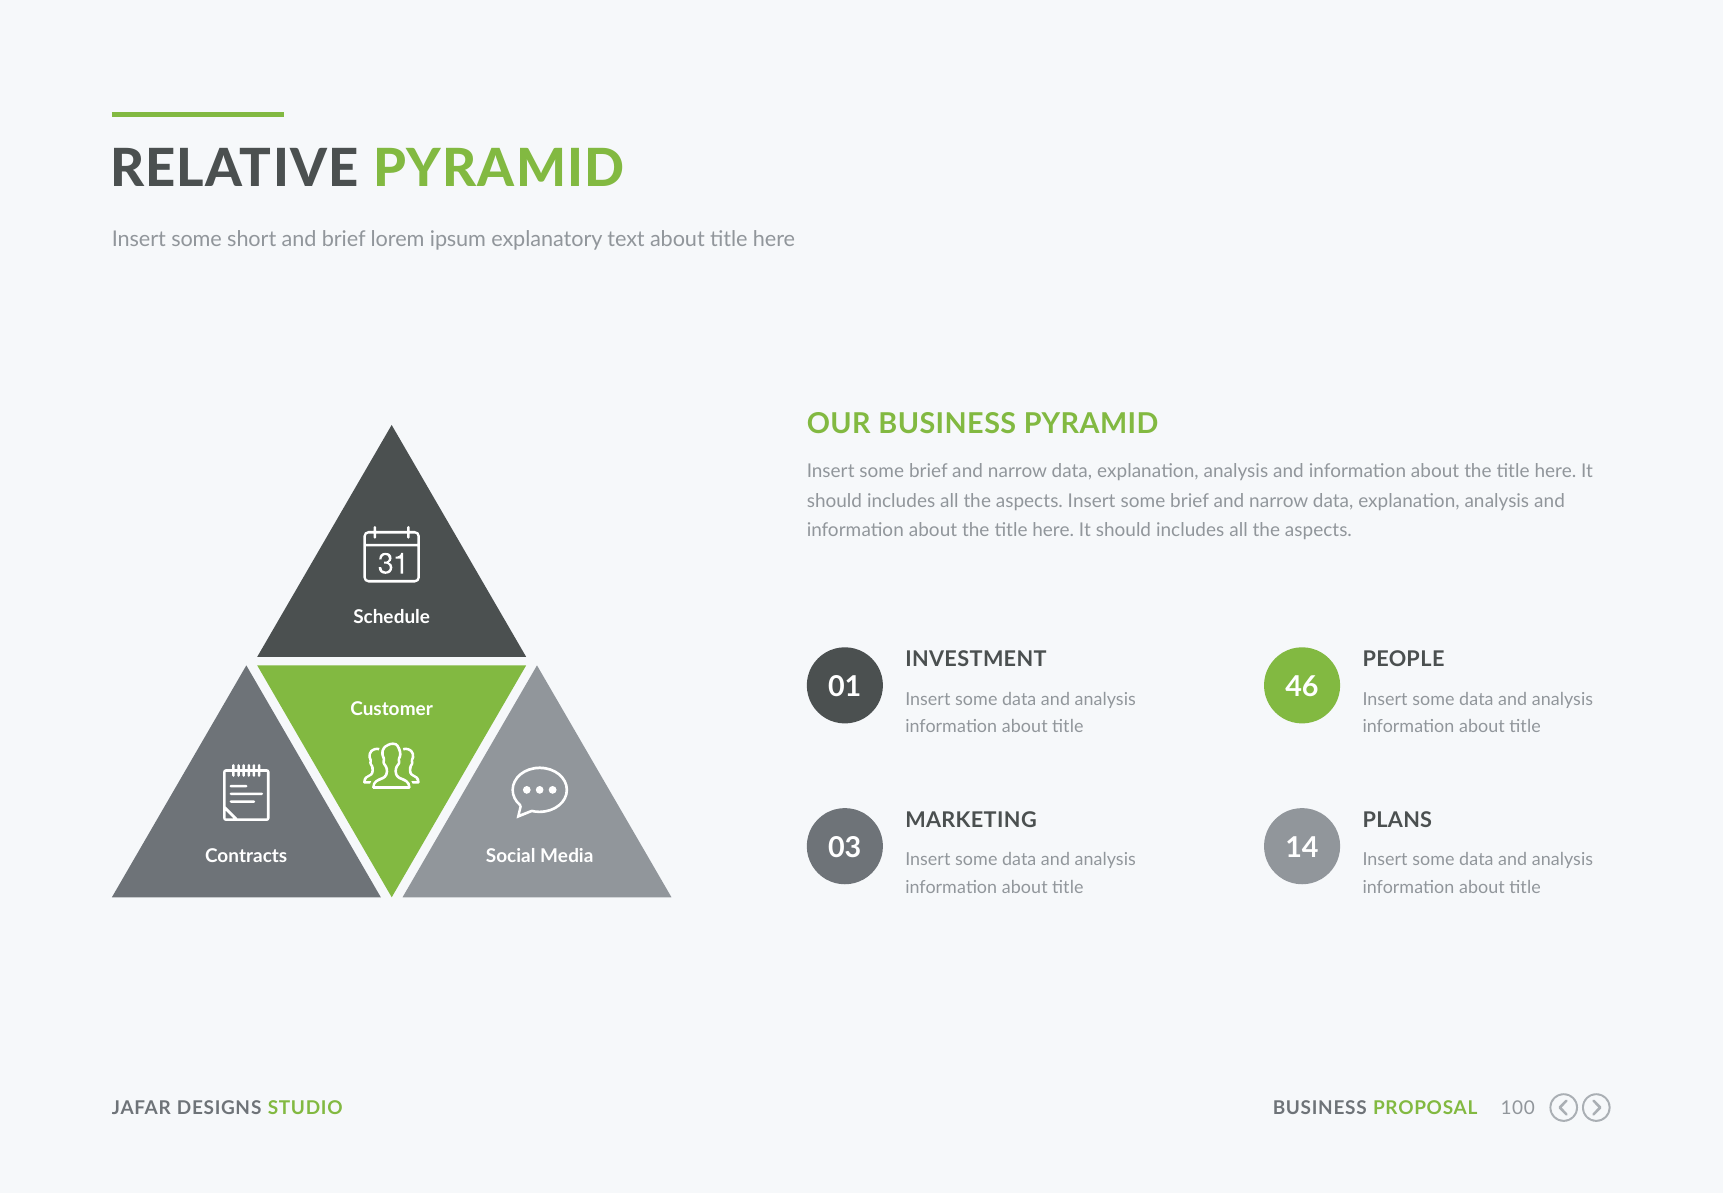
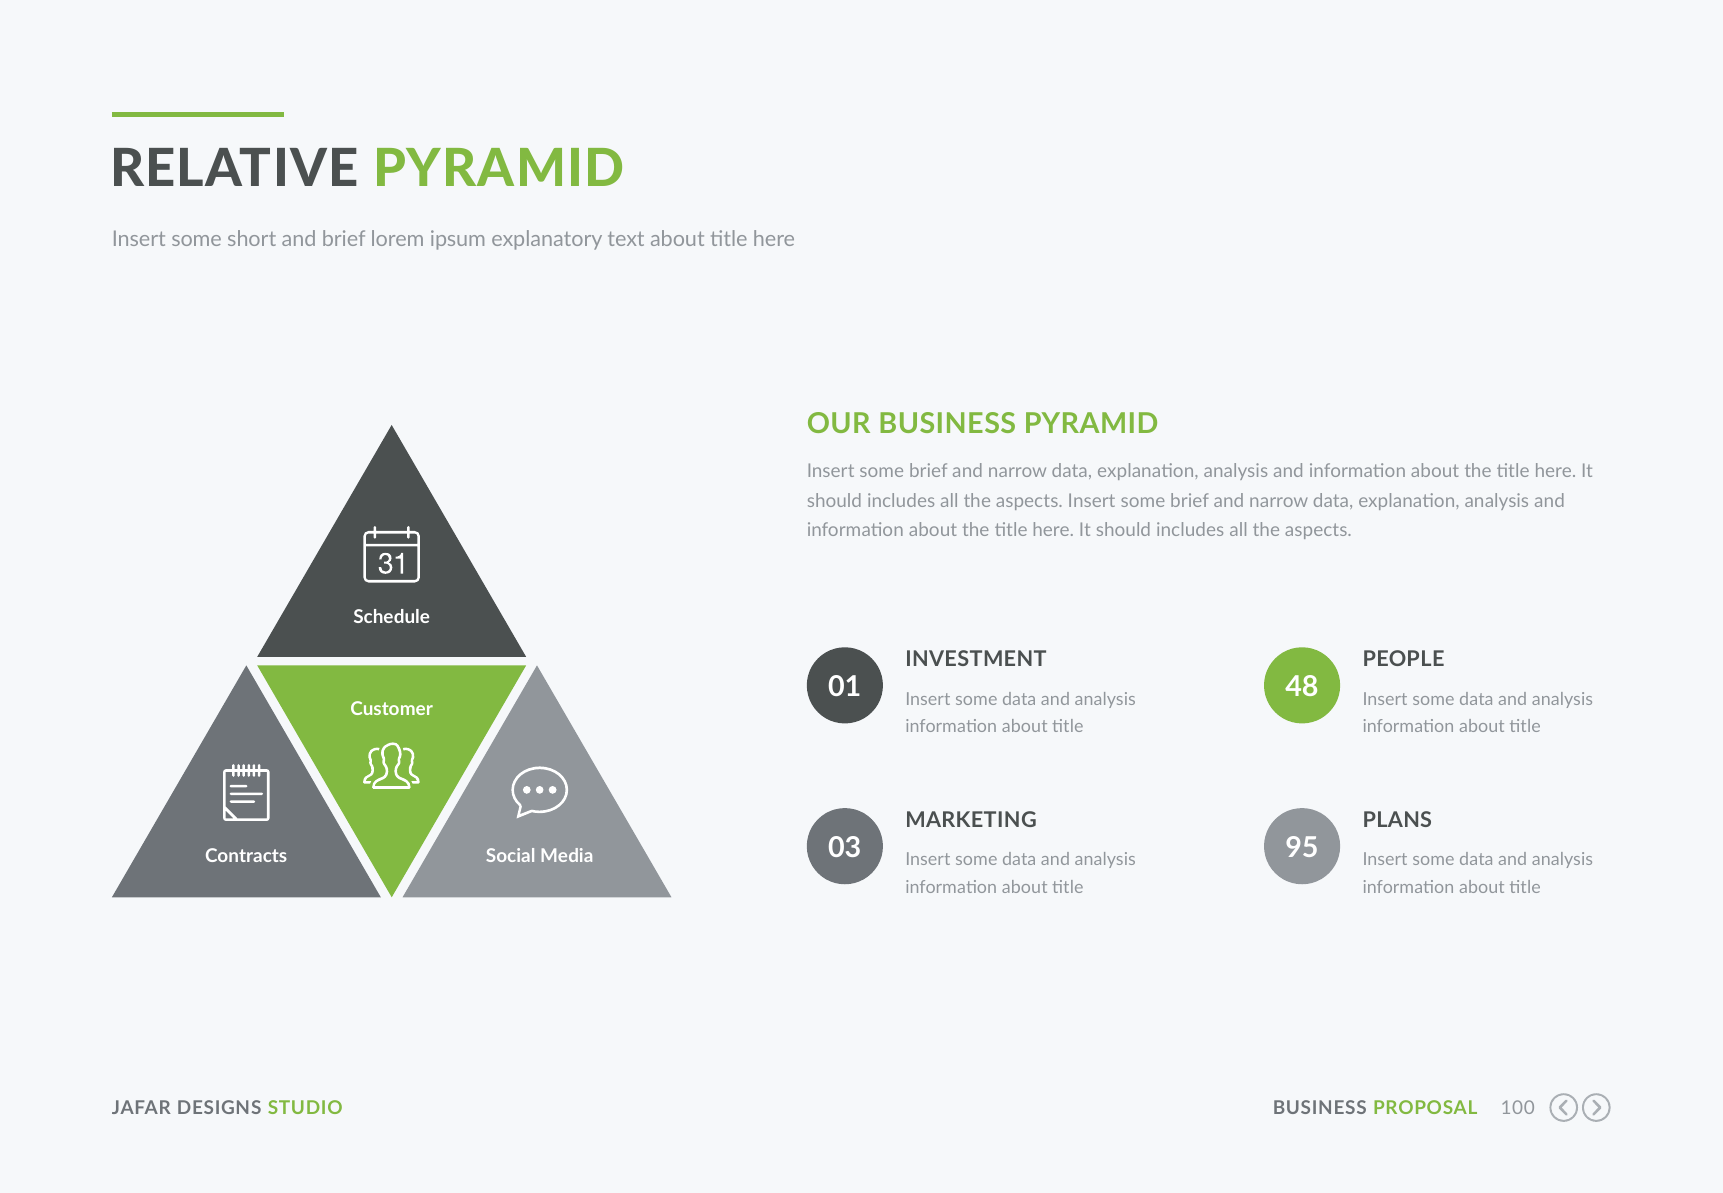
46: 46 -> 48
14: 14 -> 95
